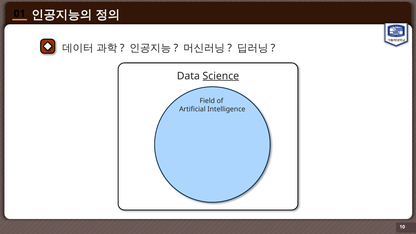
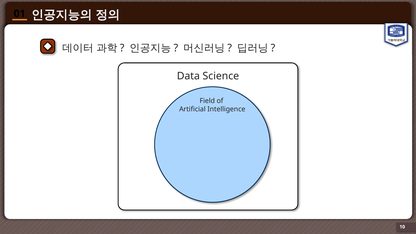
Science underline: present -> none
